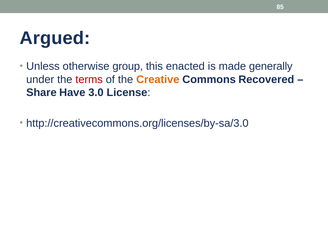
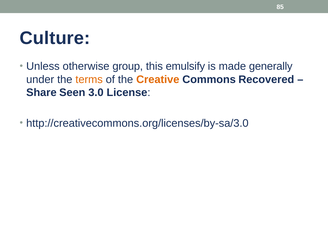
Argued: Argued -> Culture
enacted: enacted -> emulsify
terms colour: red -> orange
Have: Have -> Seen
